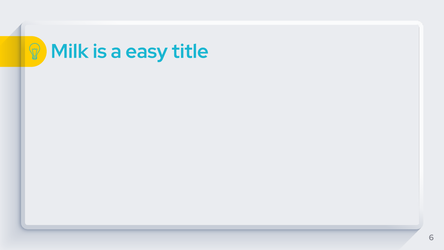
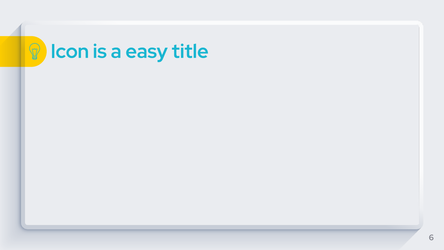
Milk: Milk -> Icon
